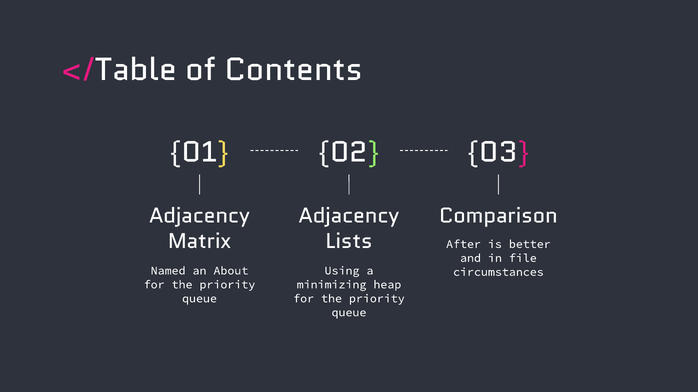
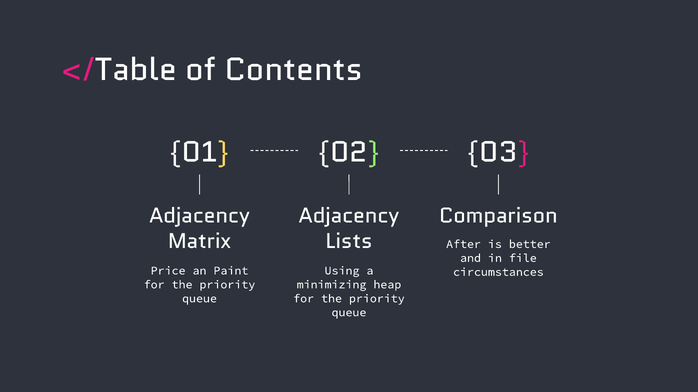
Named: Named -> Price
About: About -> Paint
